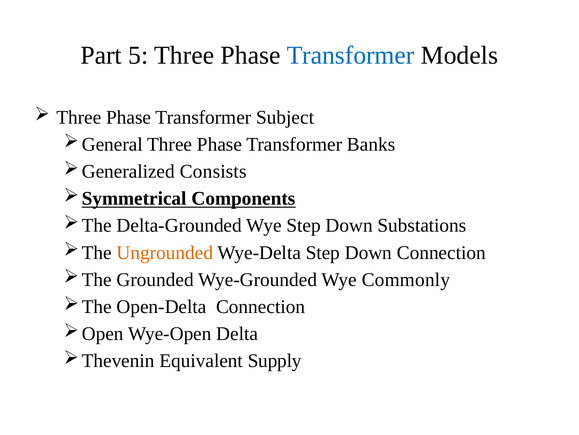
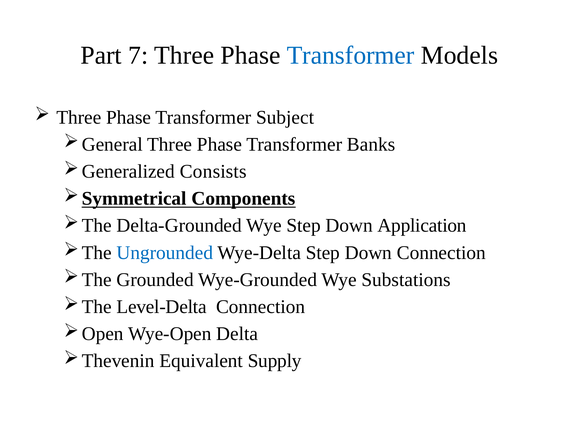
5: 5 -> 7
Substations: Substations -> Application
Ungrounded colour: orange -> blue
Commonly: Commonly -> Substations
Open-Delta: Open-Delta -> Level-Delta
